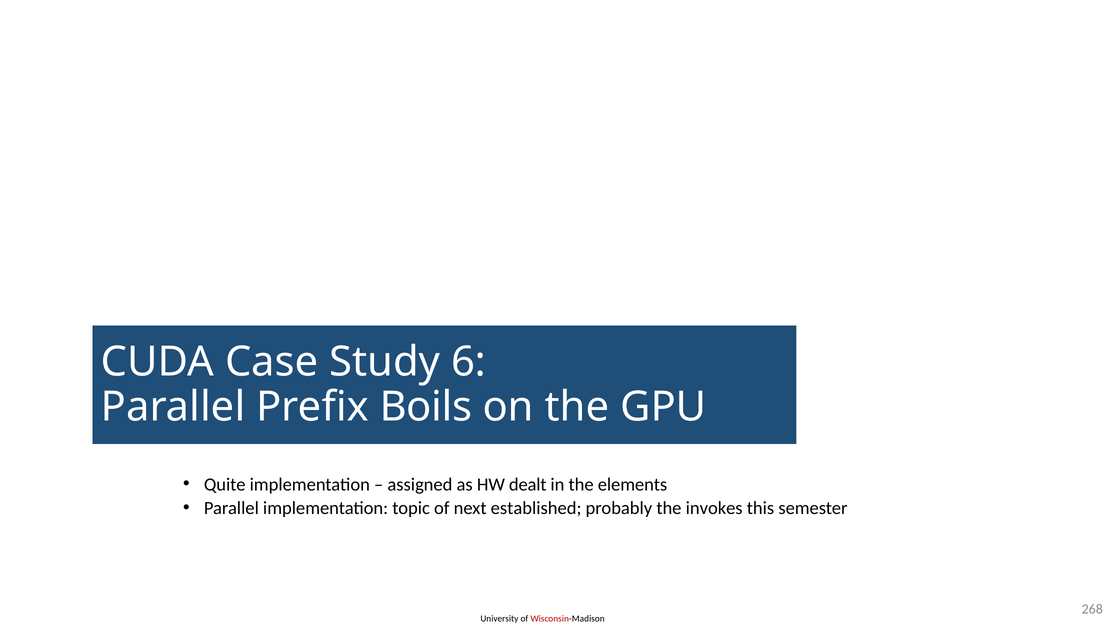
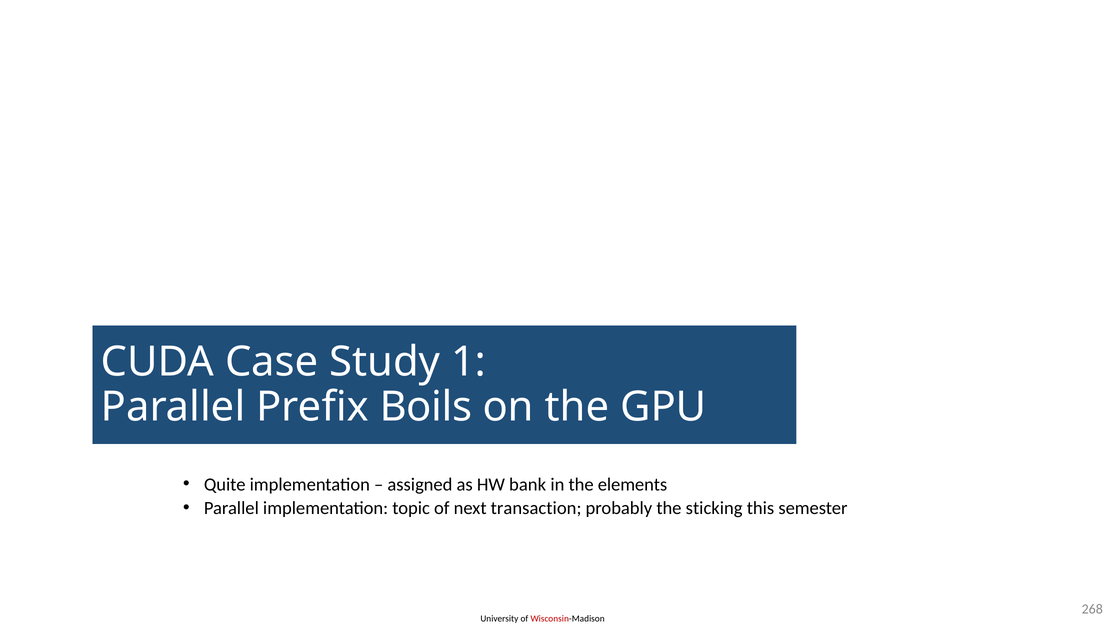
6: 6 -> 1
dealt: dealt -> bank
established: established -> transaction
invokes: invokes -> sticking
